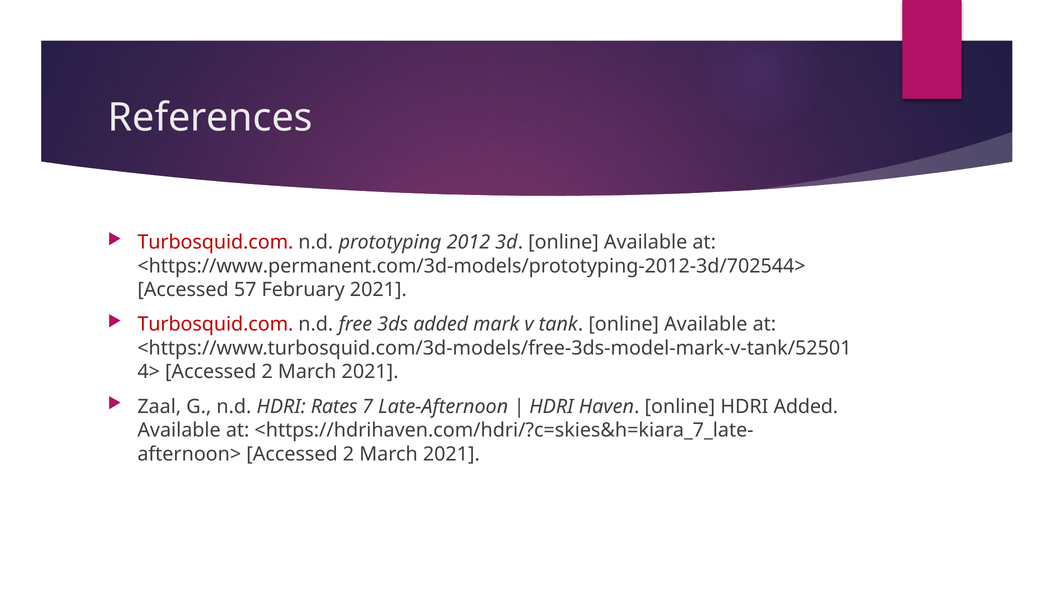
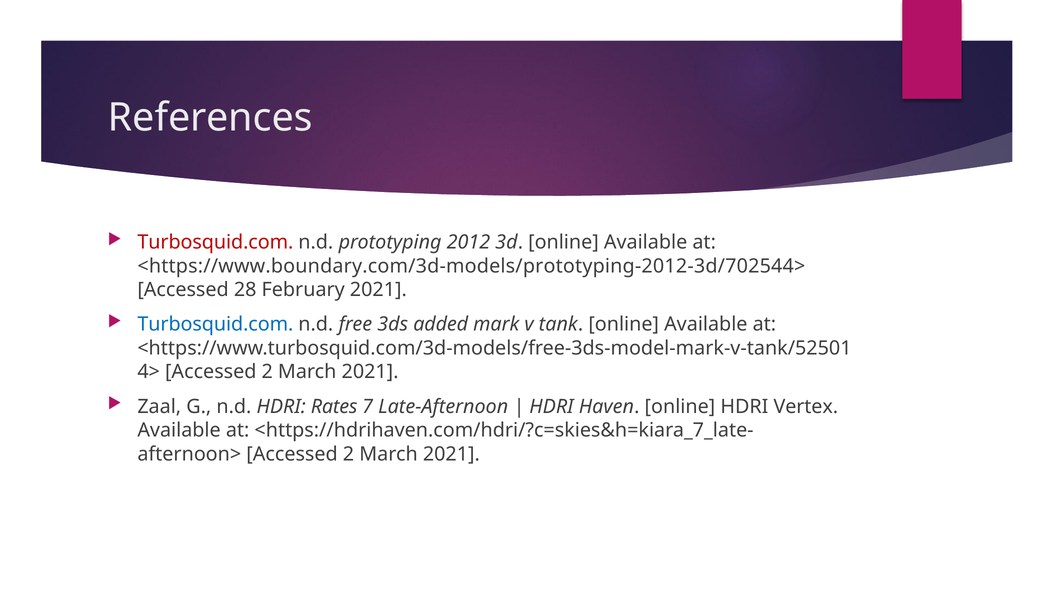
<https://www.permanent.com/3d-models/prototyping-2012-3d/702544>: <https://www.permanent.com/3d-models/prototyping-2012-3d/702544> -> <https://www.boundary.com/3d-models/prototyping-2012-3d/702544>
57: 57 -> 28
Turbosquid.com at (215, 324) colour: red -> blue
HDRI Added: Added -> Vertex
